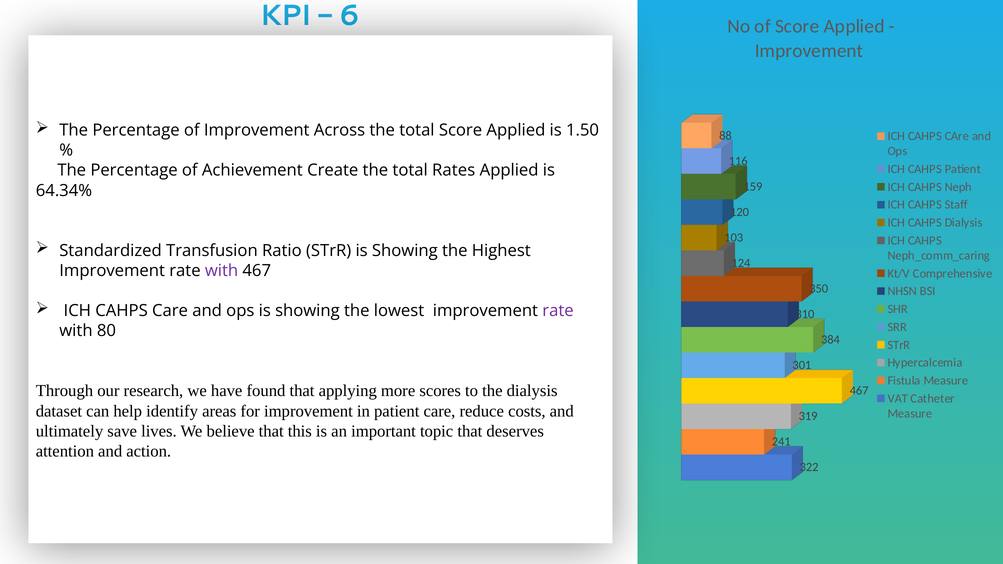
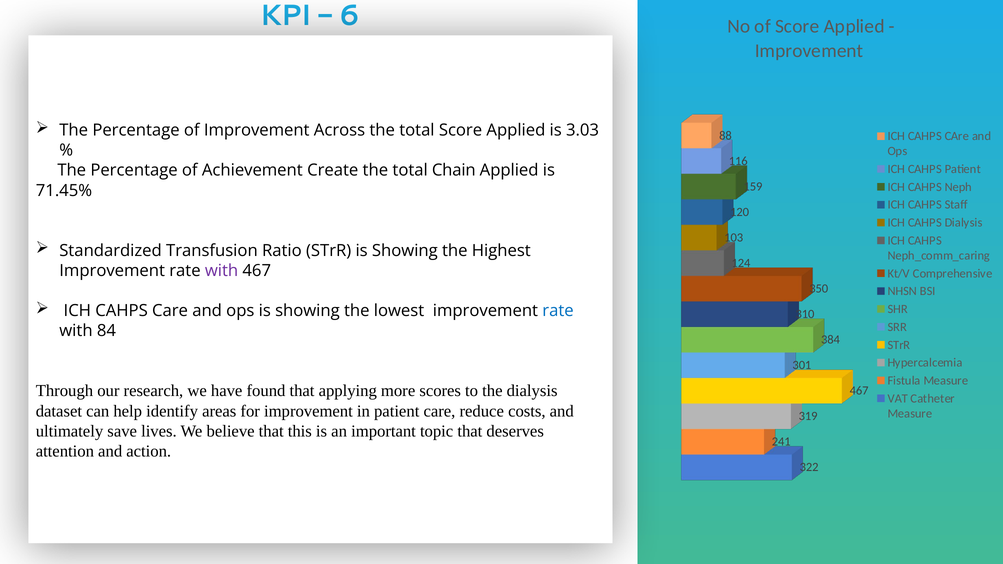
1.50: 1.50 -> 3.03
Rates: Rates -> Chain
64.34%: 64.34% -> 71.45%
rate at (558, 311) colour: purple -> blue
80: 80 -> 84
